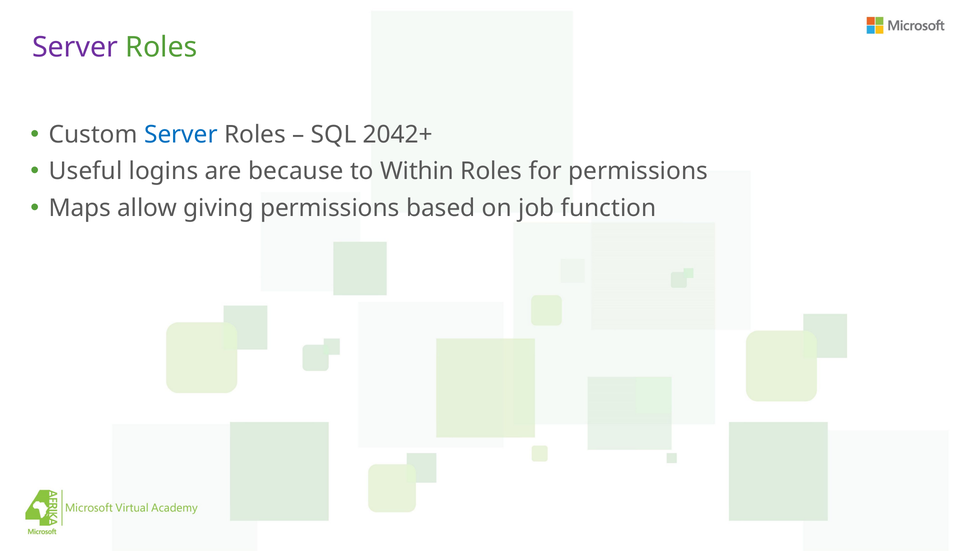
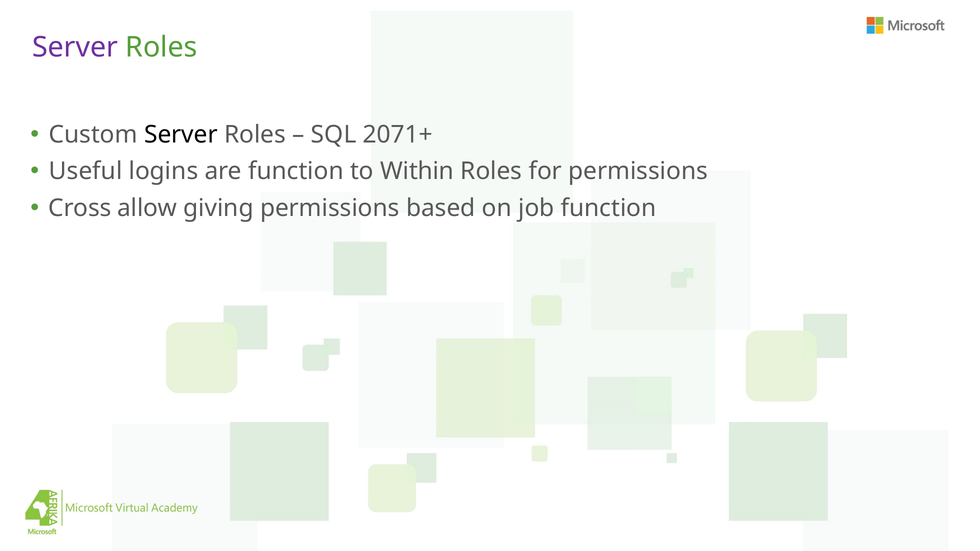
Server at (181, 135) colour: blue -> black
2042+: 2042+ -> 2071+
are because: because -> function
Maps: Maps -> Cross
